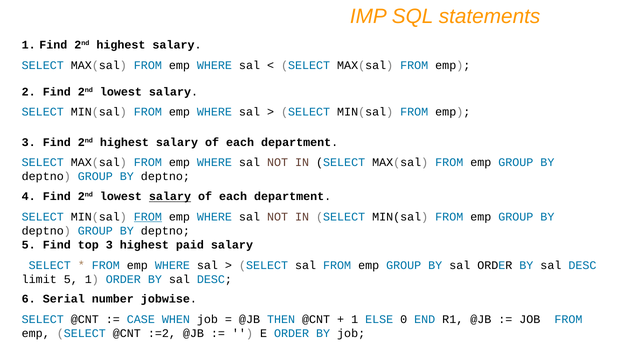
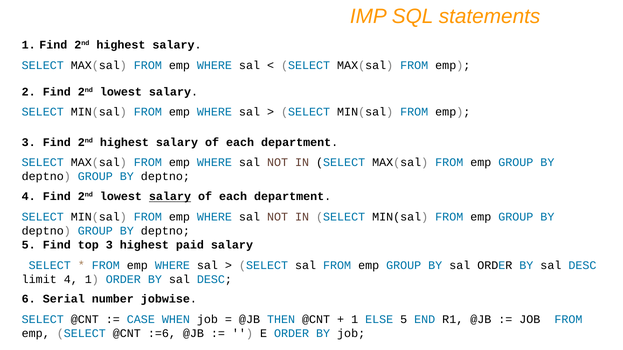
FROM at (148, 217) underline: present -> none
limit 5: 5 -> 4
ELSE 0: 0 -> 5
:=2: :=2 -> :=6
